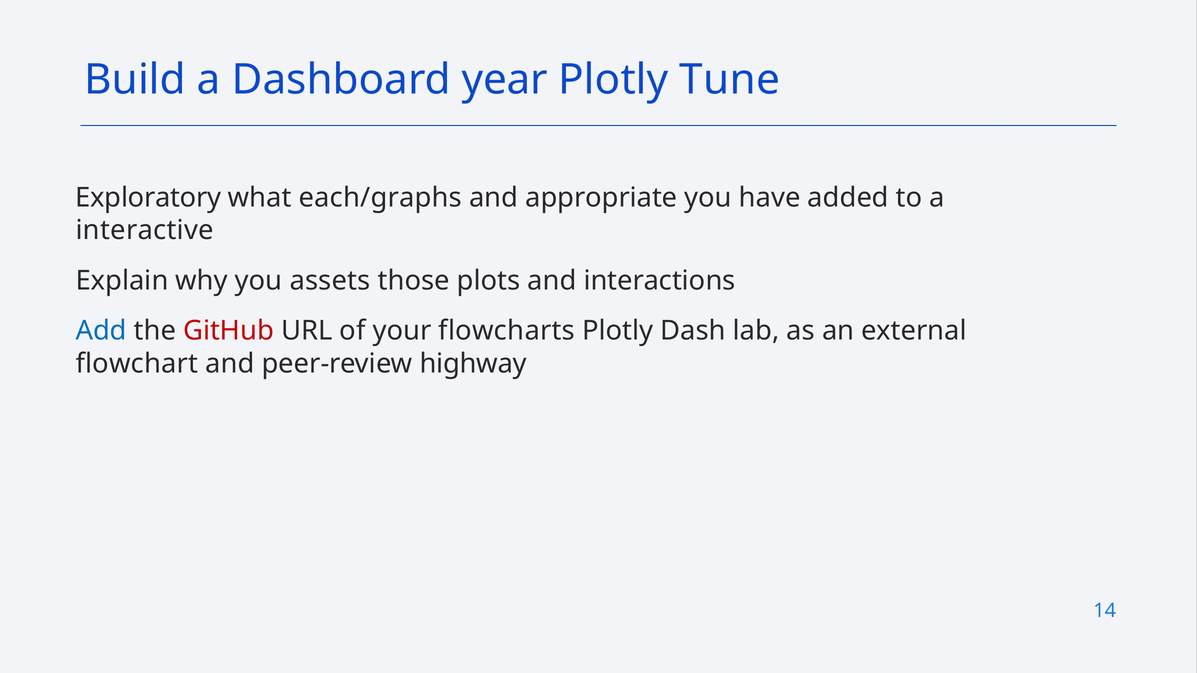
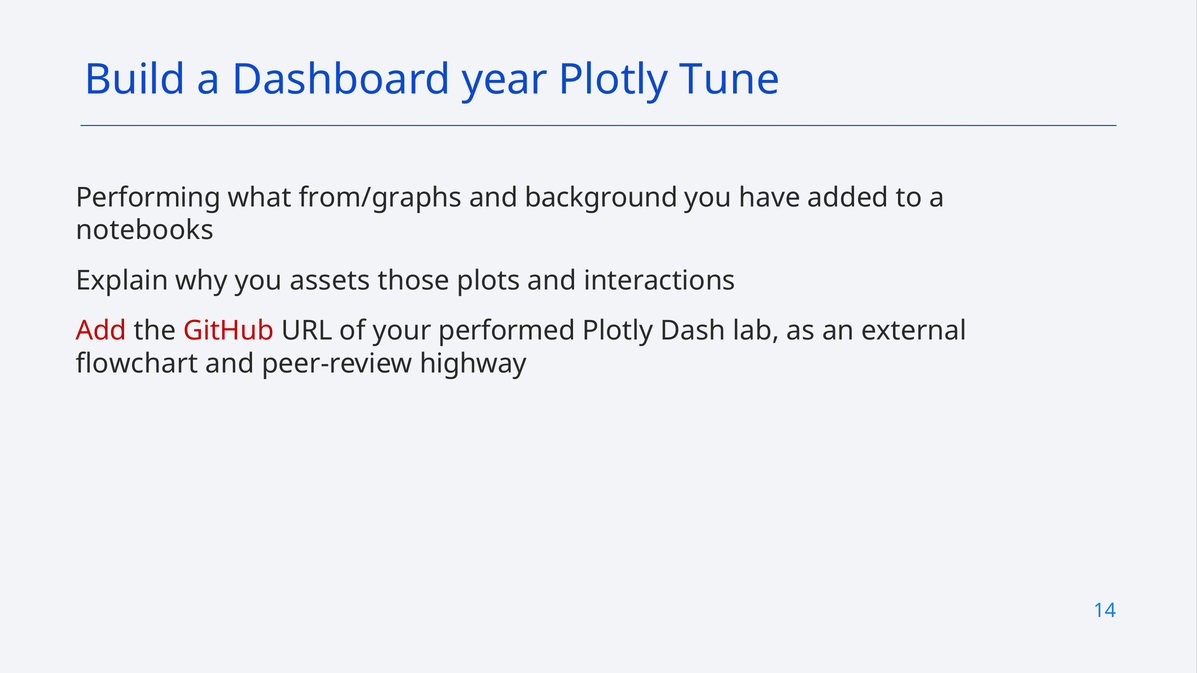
Exploratory: Exploratory -> Performing
each/graphs: each/graphs -> from/graphs
appropriate: appropriate -> background
interactive: interactive -> notebooks
Add colour: blue -> red
flowcharts: flowcharts -> performed
